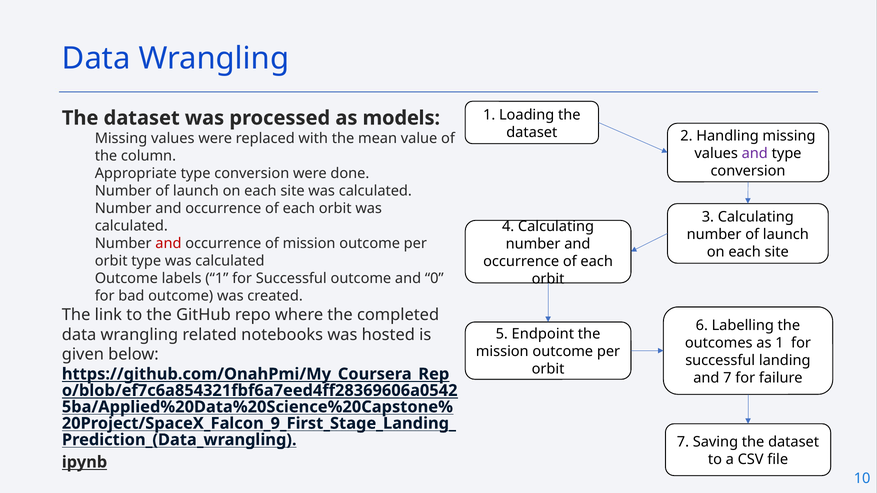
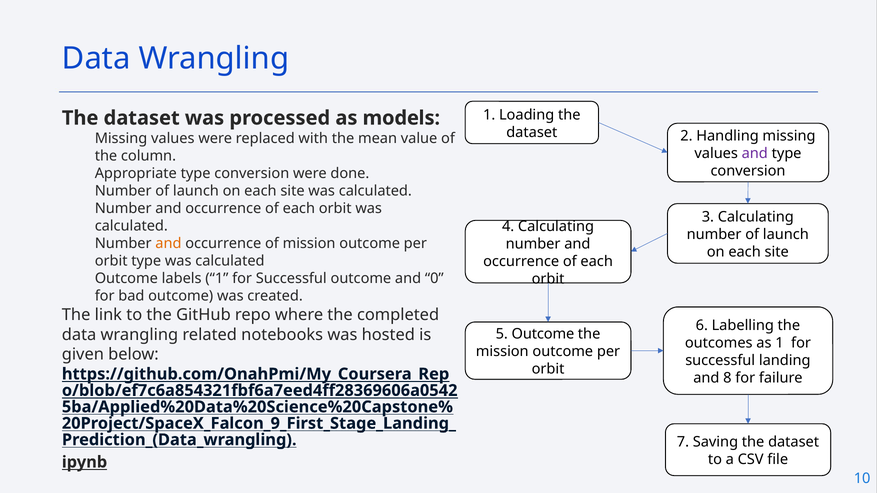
and at (168, 244) colour: red -> orange
5 Endpoint: Endpoint -> Outcome
and 7: 7 -> 8
